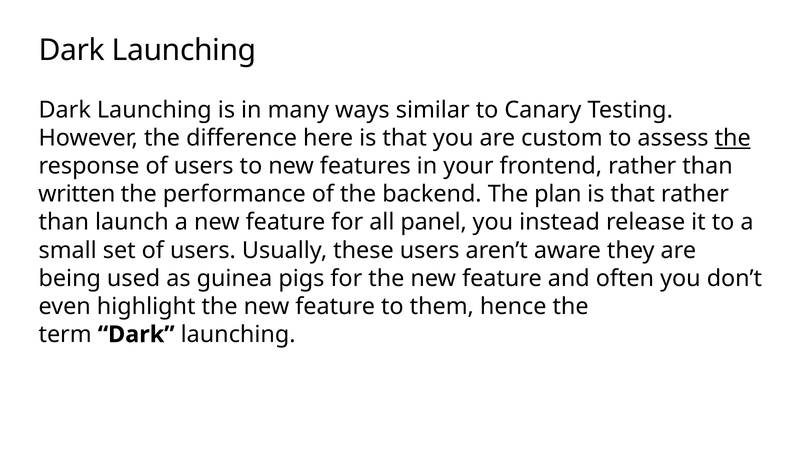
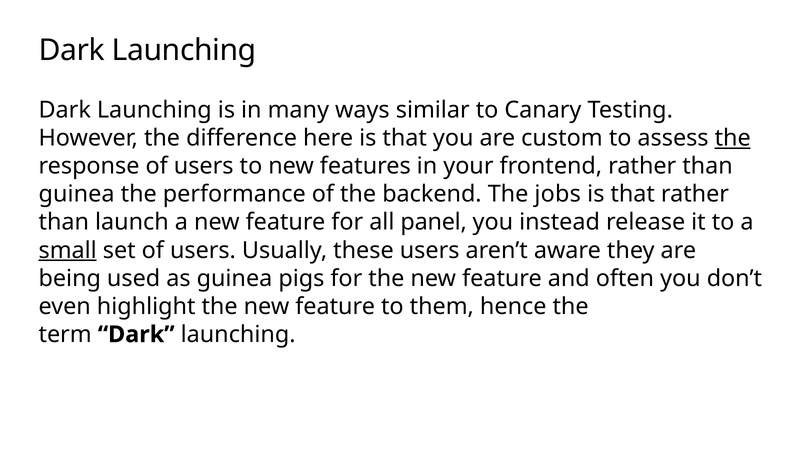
written at (77, 194): written -> guinea
plan: plan -> jobs
small underline: none -> present
